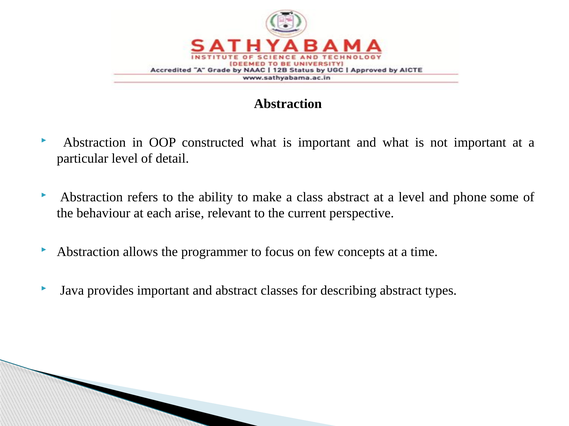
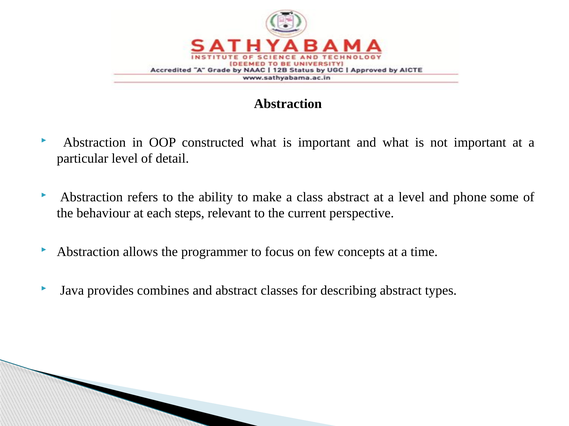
arise: arise -> steps
provides important: important -> combines
